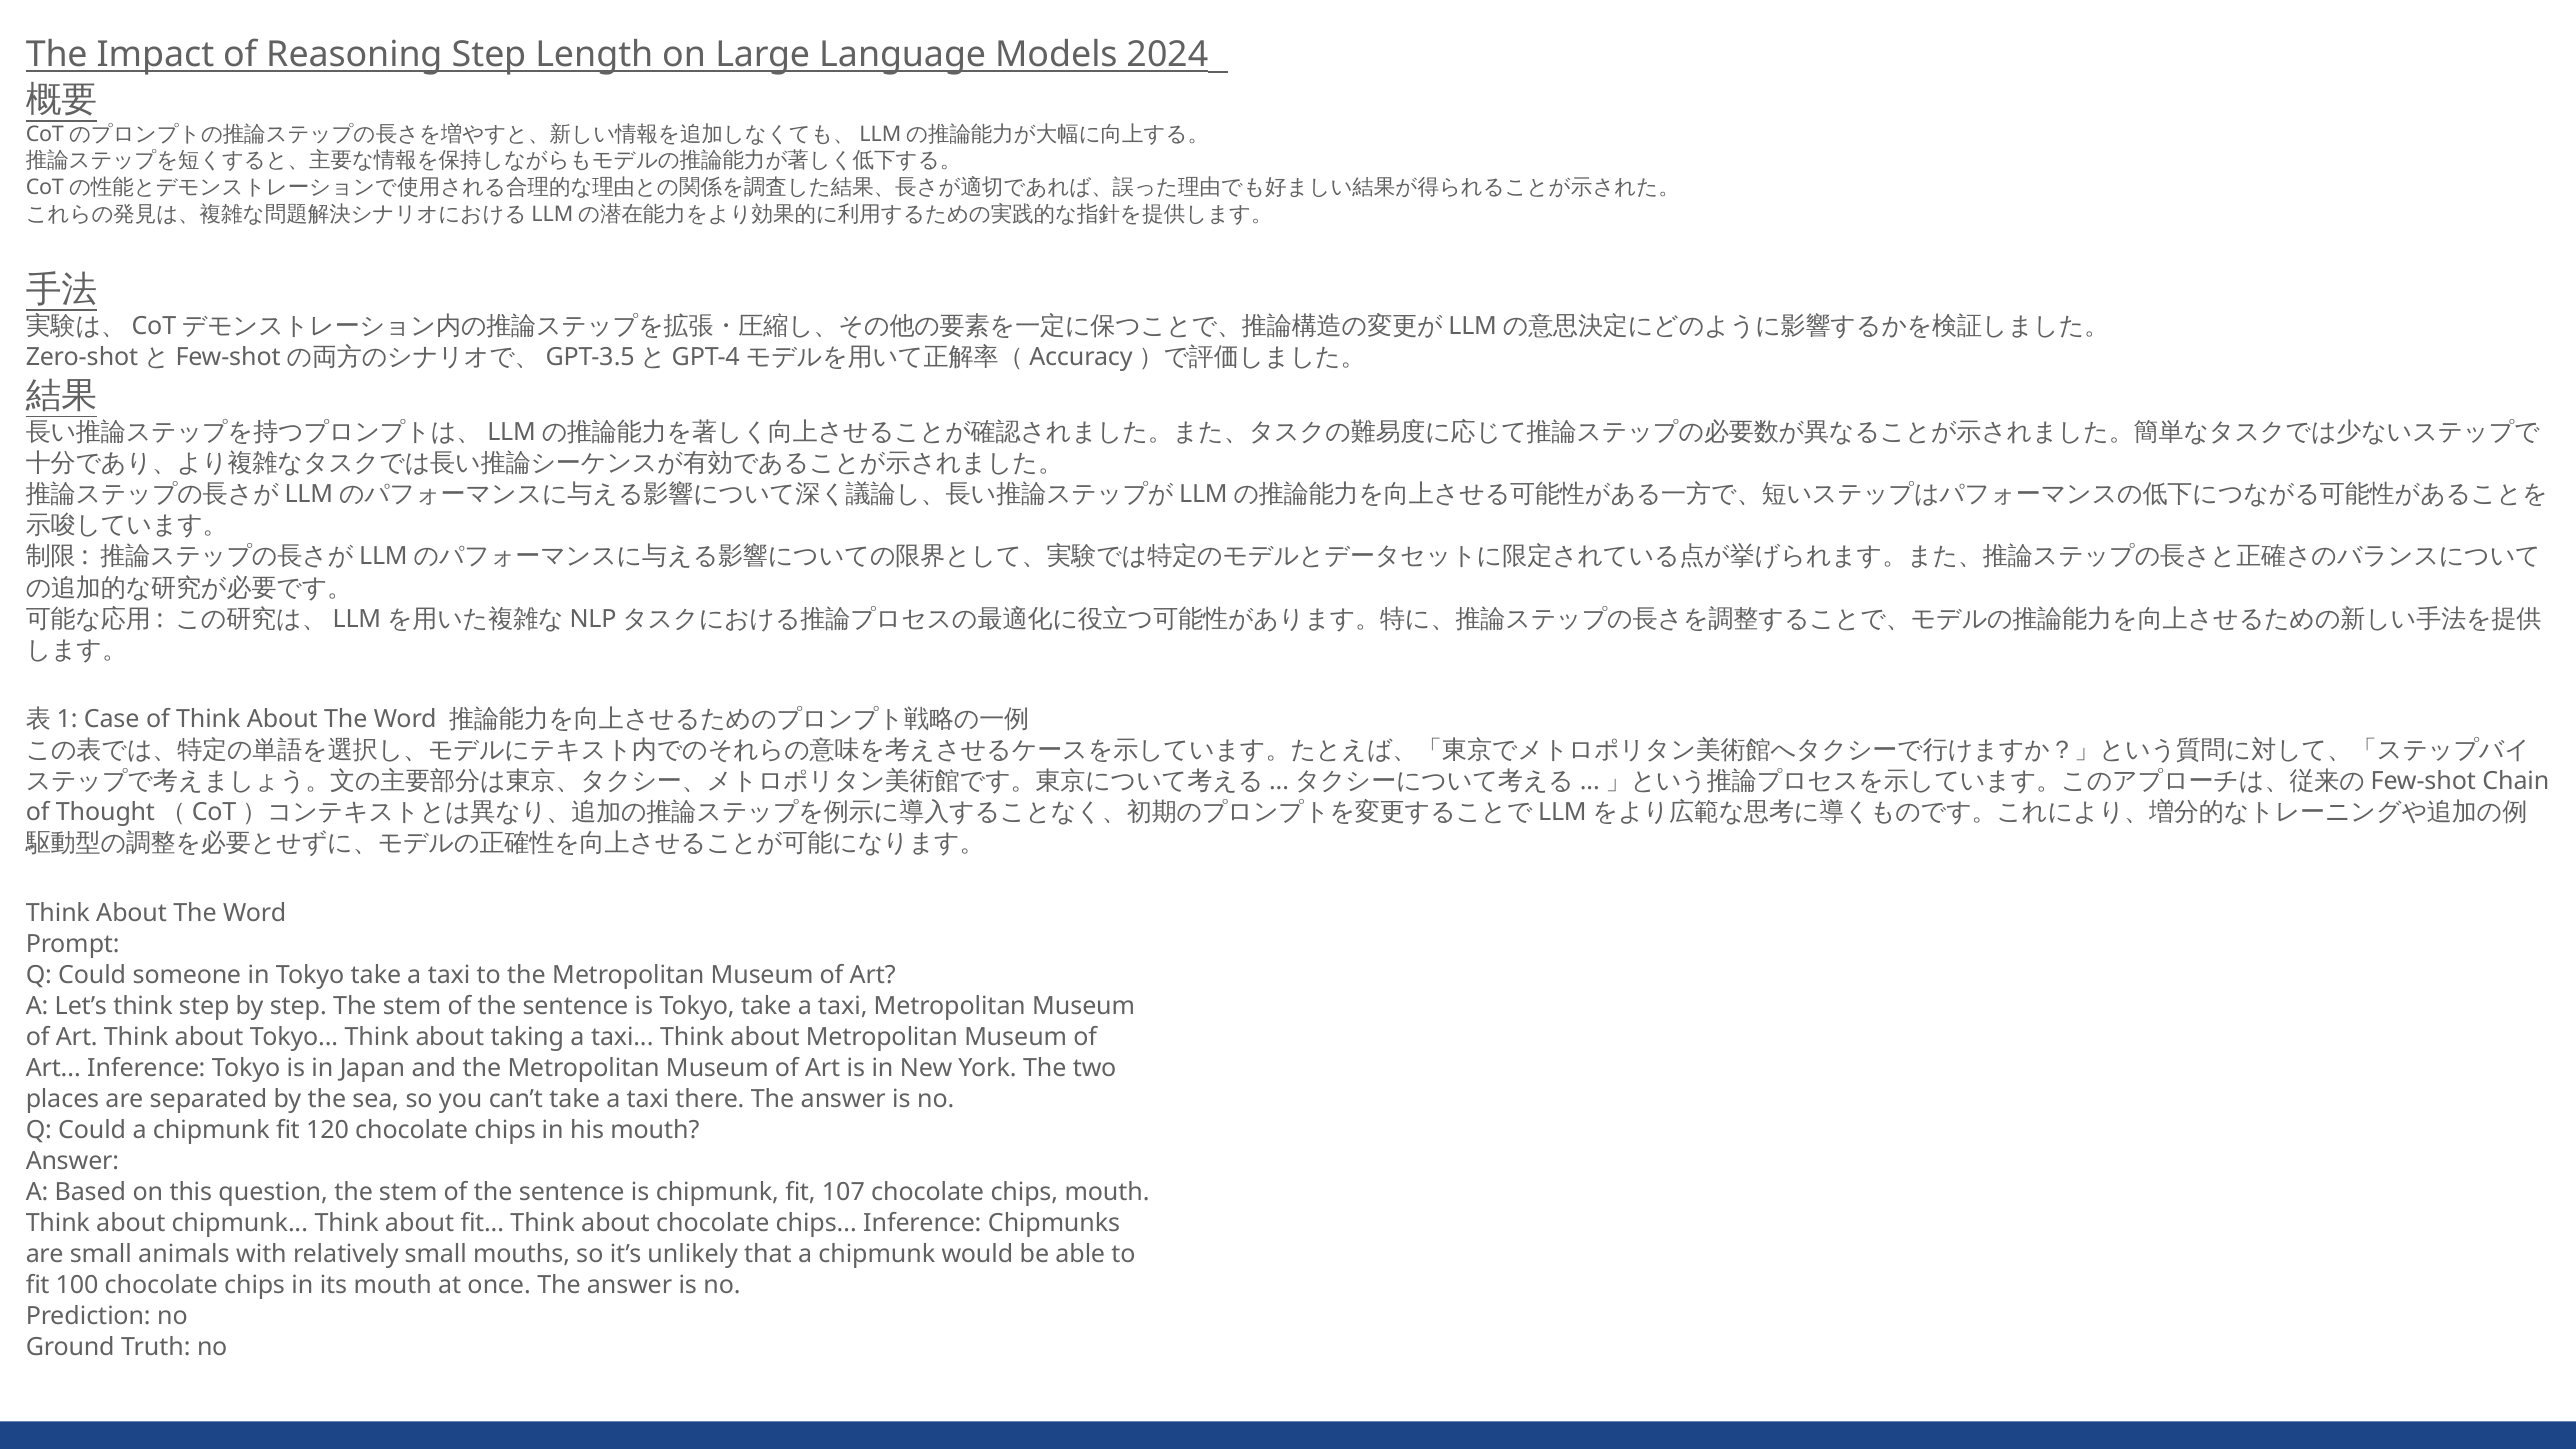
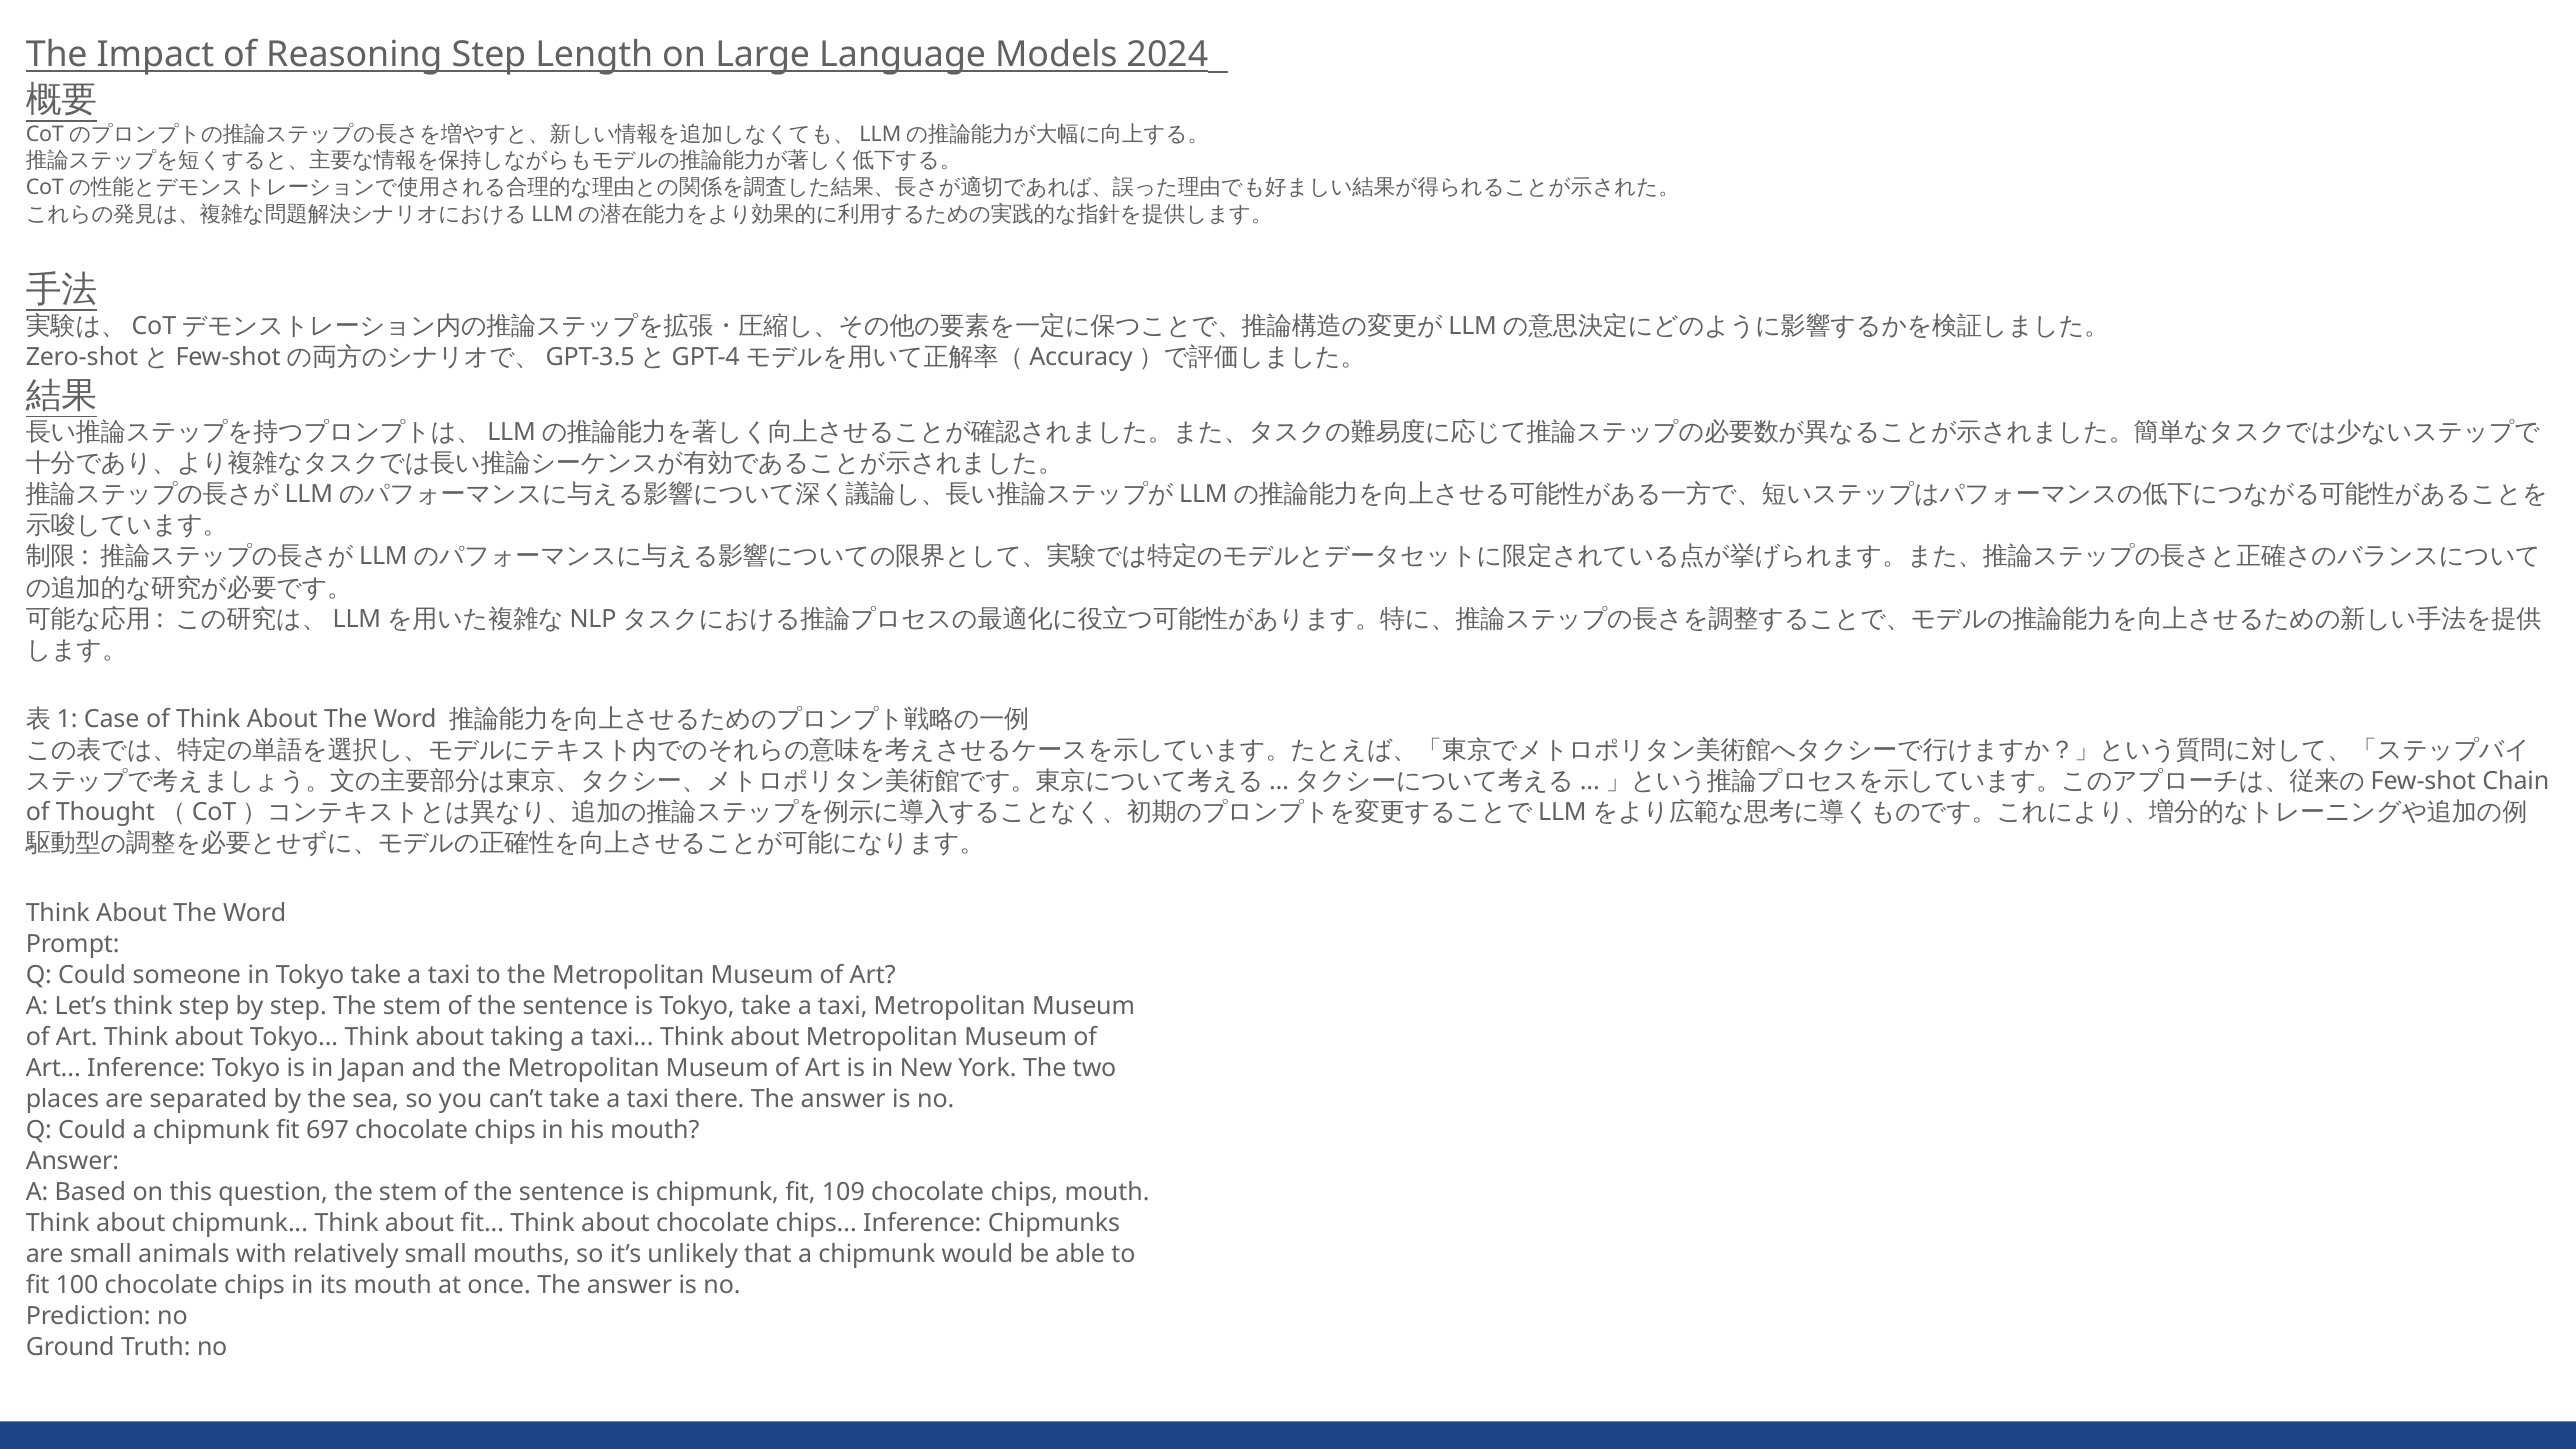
120: 120 -> 697
107: 107 -> 109
